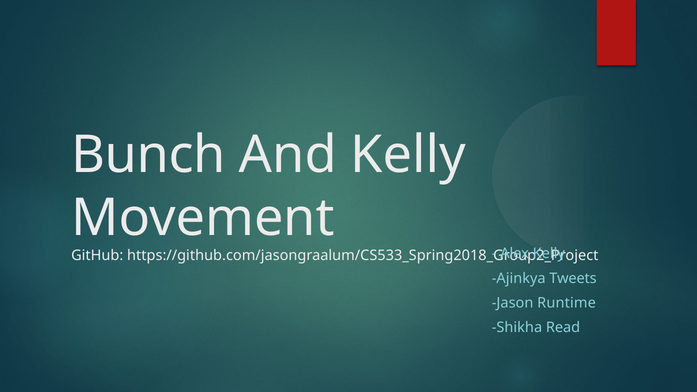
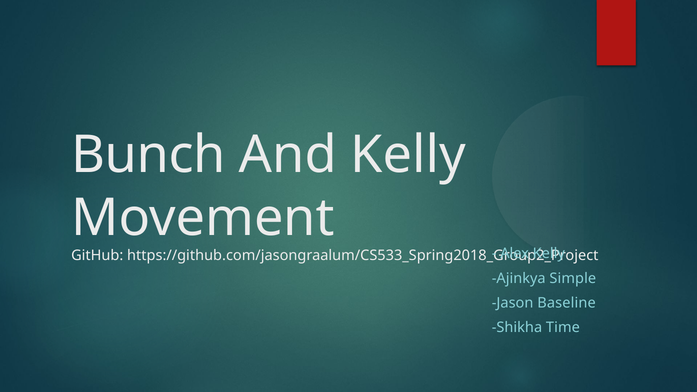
Tweets: Tweets -> Simple
Runtime: Runtime -> Baseline
Read: Read -> Time
